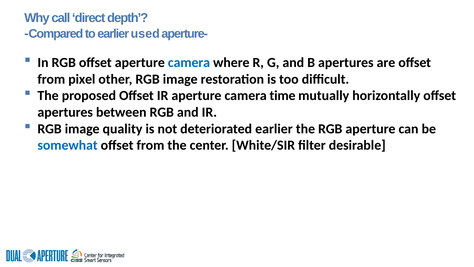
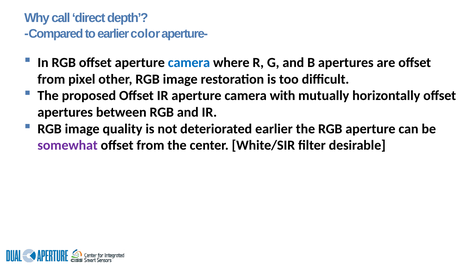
used: used -> color
time: time -> with
somewhat colour: blue -> purple
